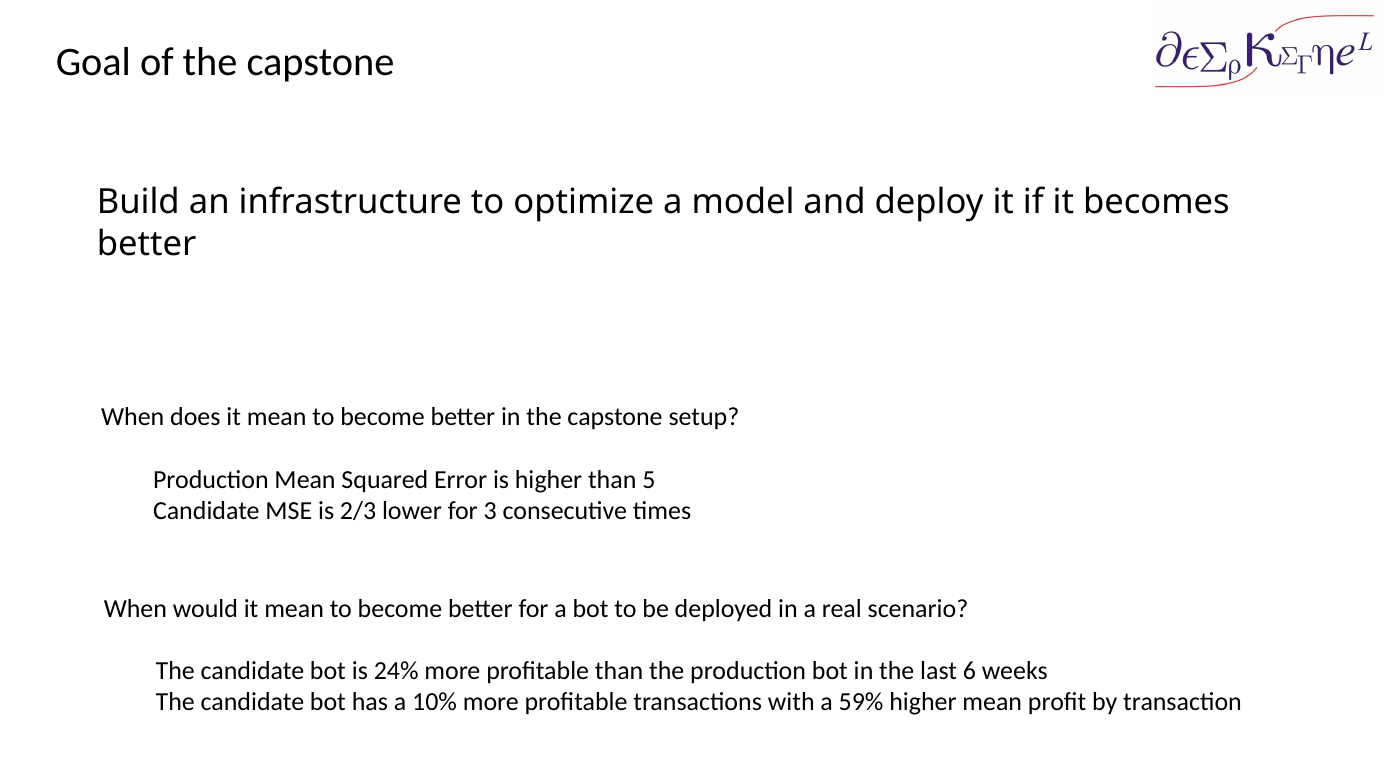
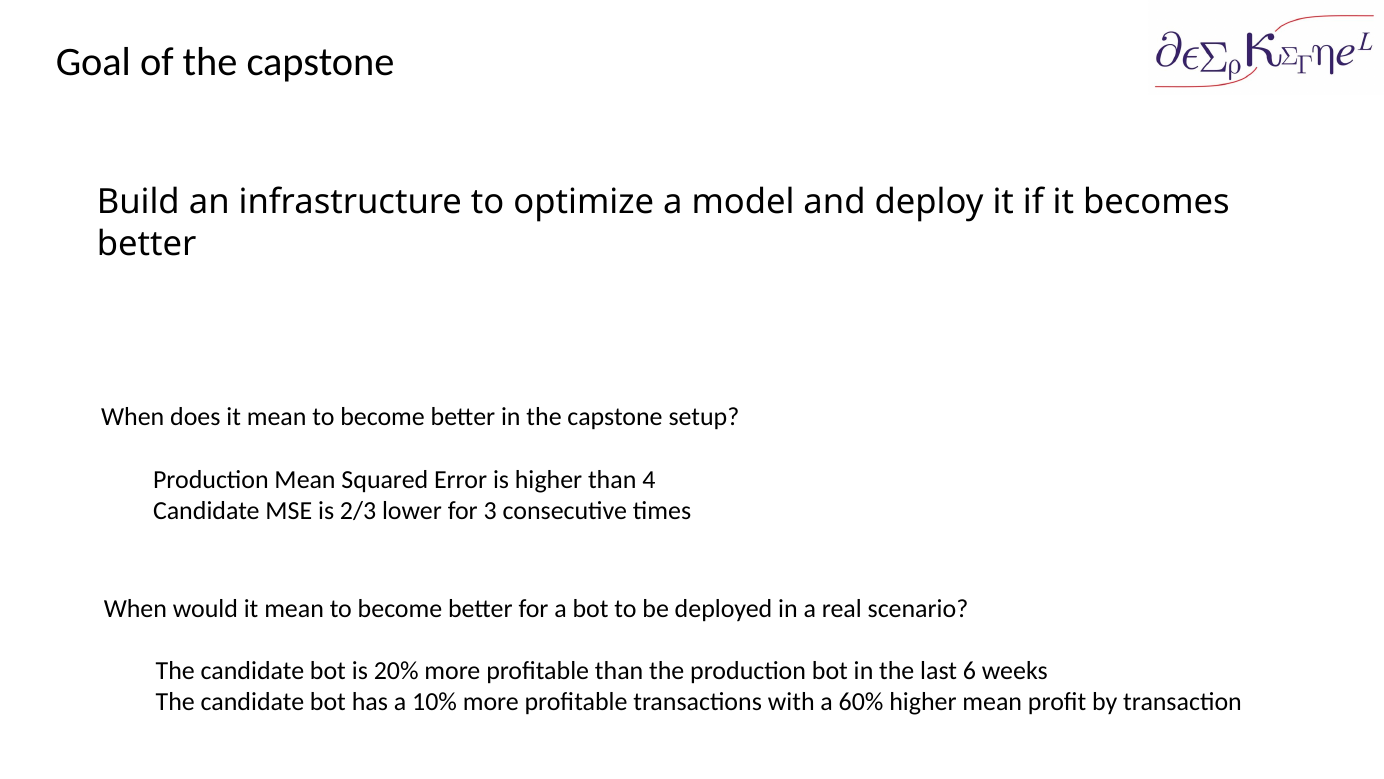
5: 5 -> 4
24%: 24% -> 20%
59%: 59% -> 60%
